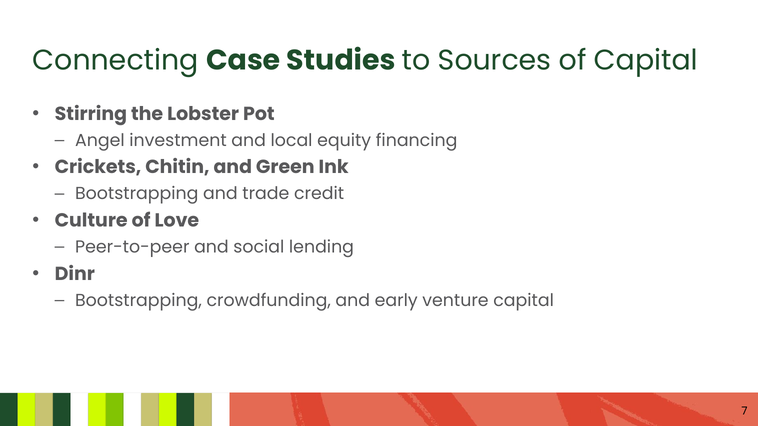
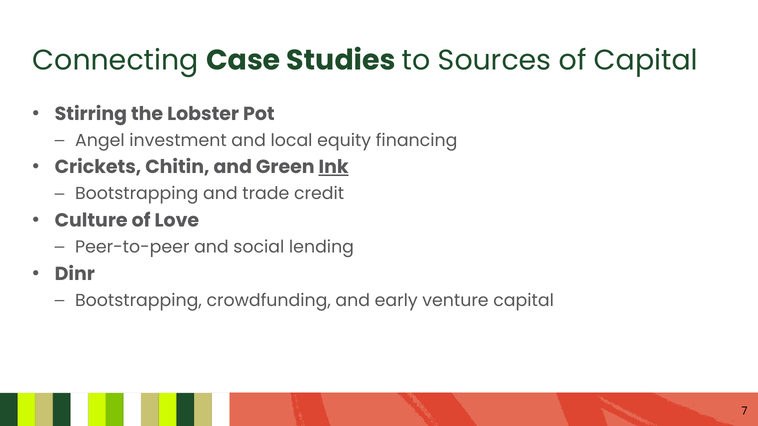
Ink underline: none -> present
